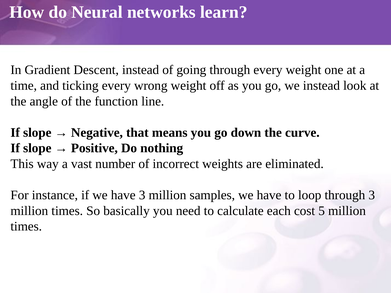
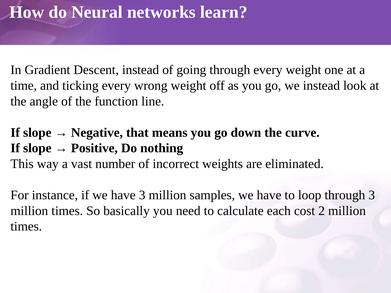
5: 5 -> 2
